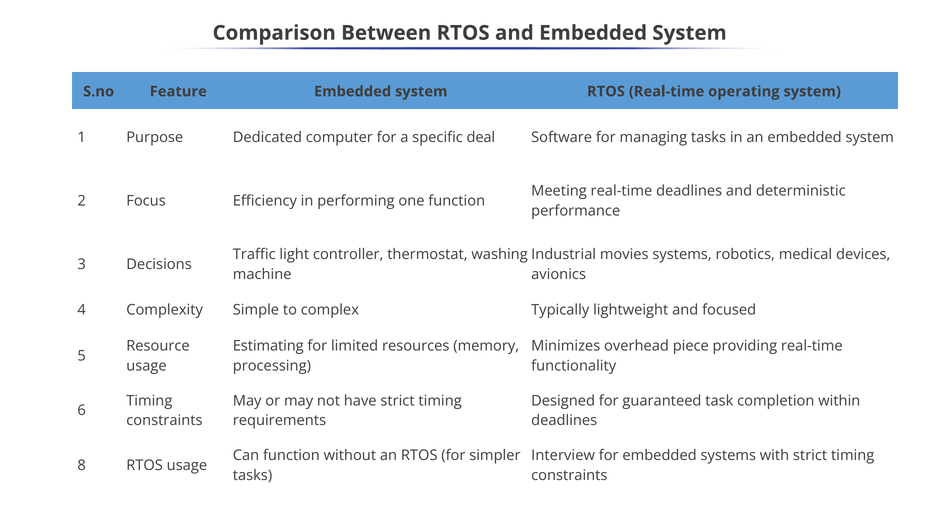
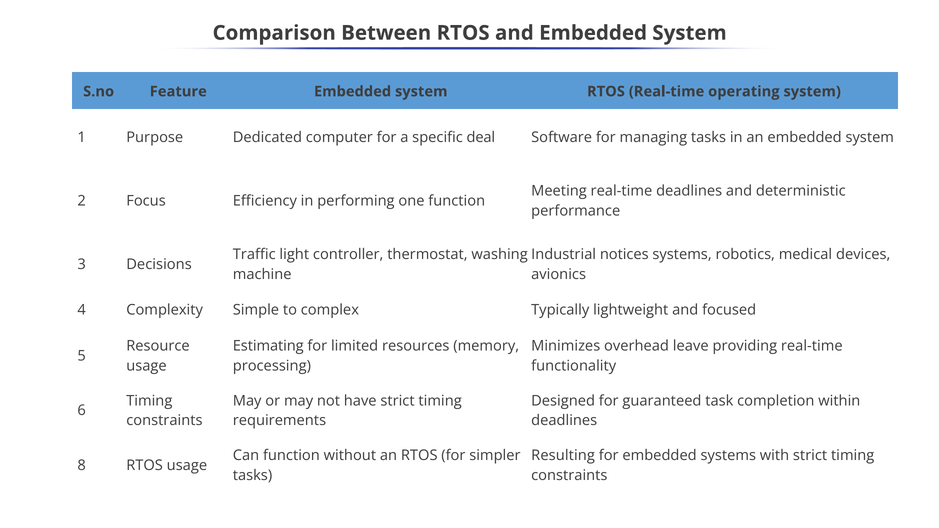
movies: movies -> notices
piece: piece -> leave
Interview: Interview -> Resulting
